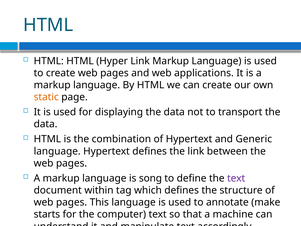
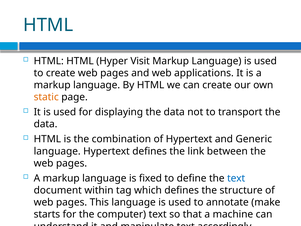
Hyper Link: Link -> Visit
song: song -> fixed
text at (236, 178) colour: purple -> blue
